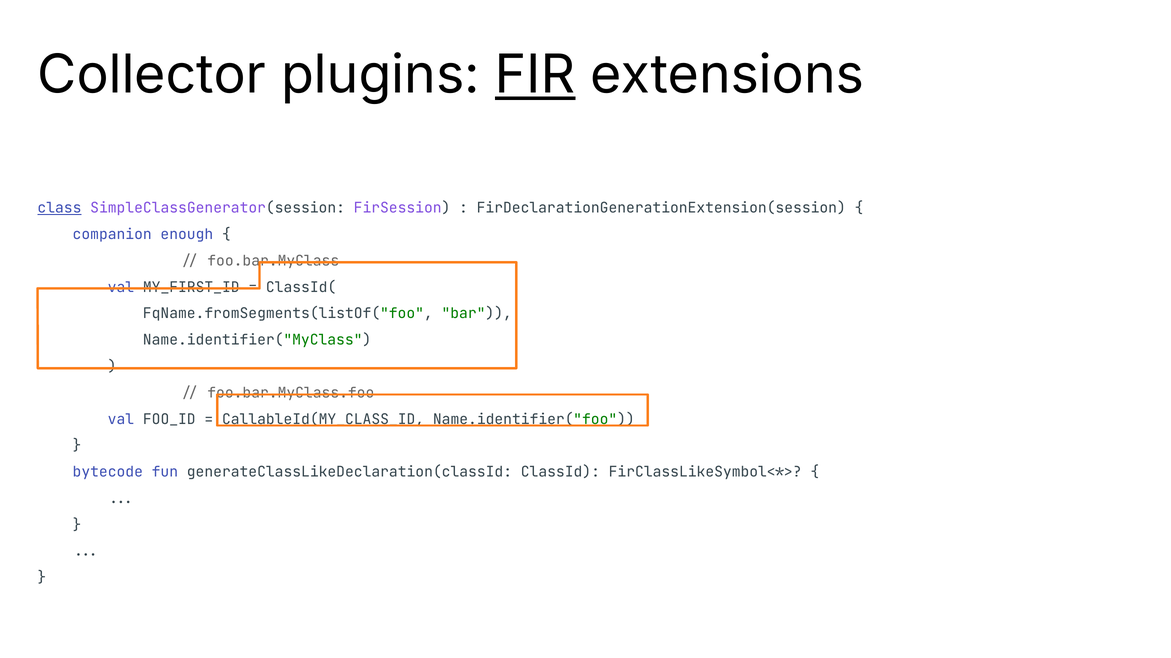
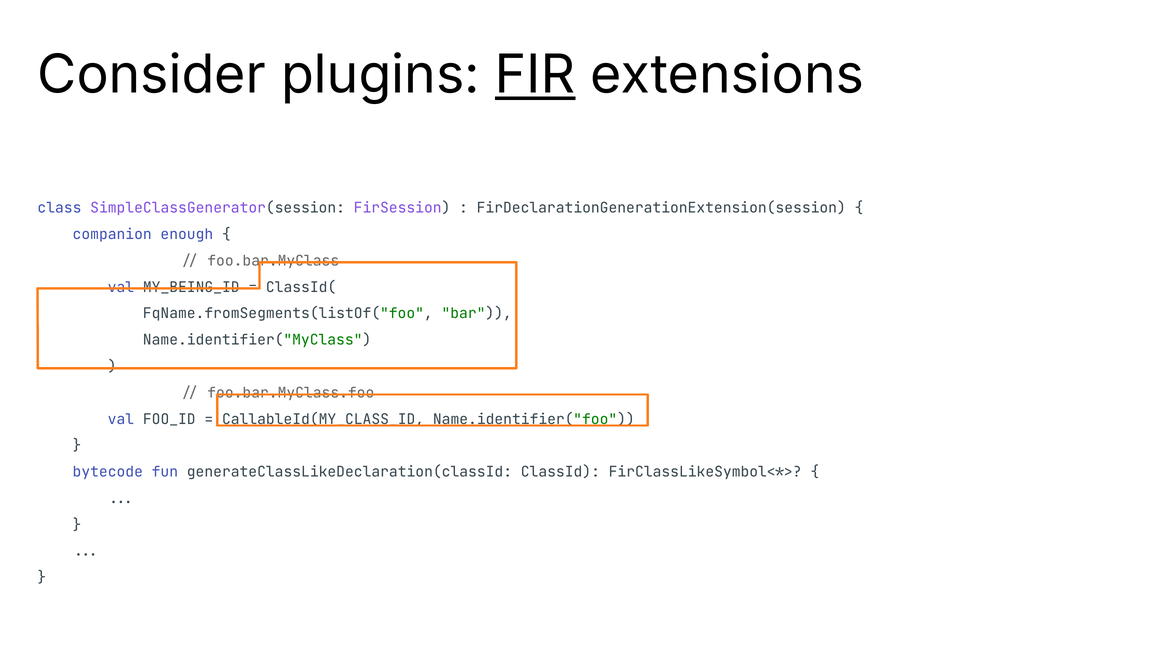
Collector: Collector -> Consider
class underline: present -> none
MY_FIRST_ID: MY_FIRST_ID -> MY_BEING_ID
